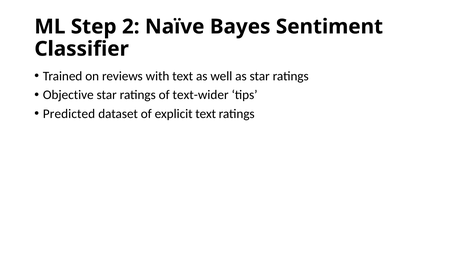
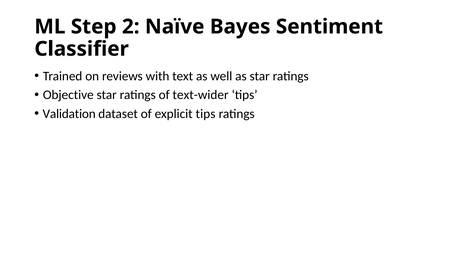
Predicted: Predicted -> Validation
explicit text: text -> tips
